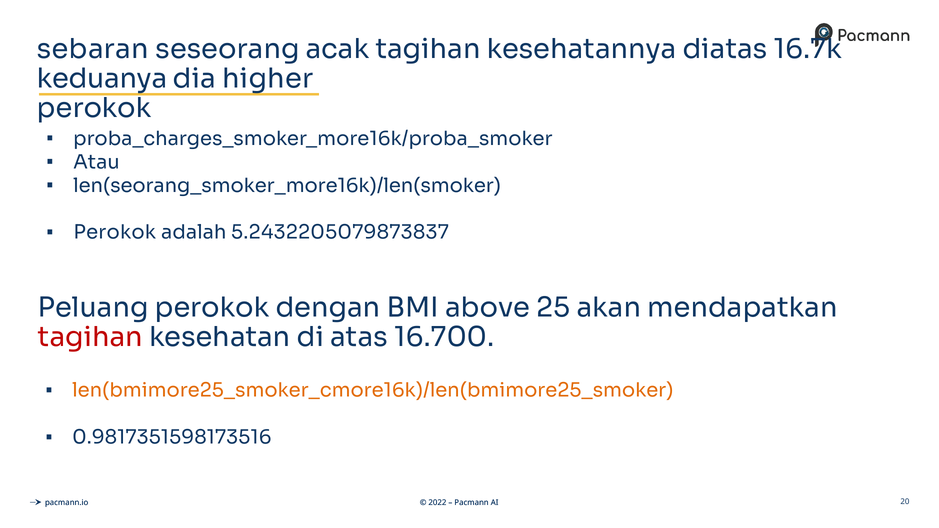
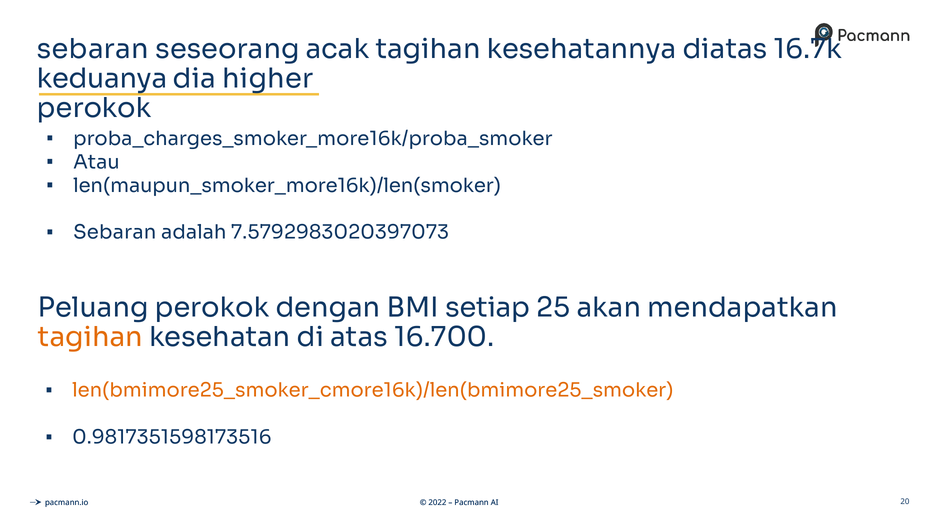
len(seorang_smoker_more16k)/len(smoker: len(seorang_smoker_more16k)/len(smoker -> len(maupun_smoker_more16k)/len(smoker
Perokok at (115, 233): Perokok -> Sebaran
5.2432205079873837: 5.2432205079873837 -> 7.5792983020397073
above: above -> setiap
tagihan at (90, 338) colour: red -> orange
